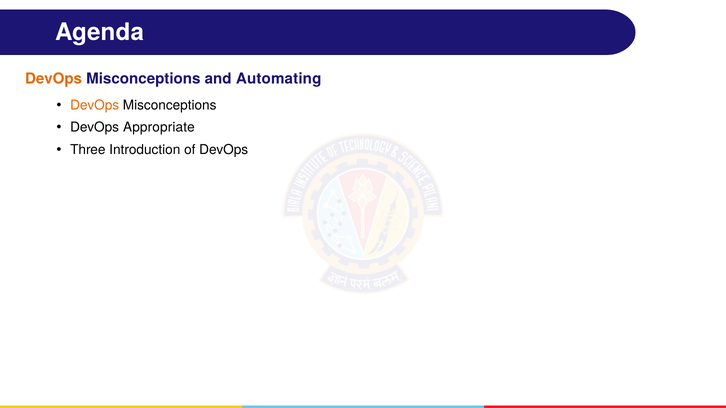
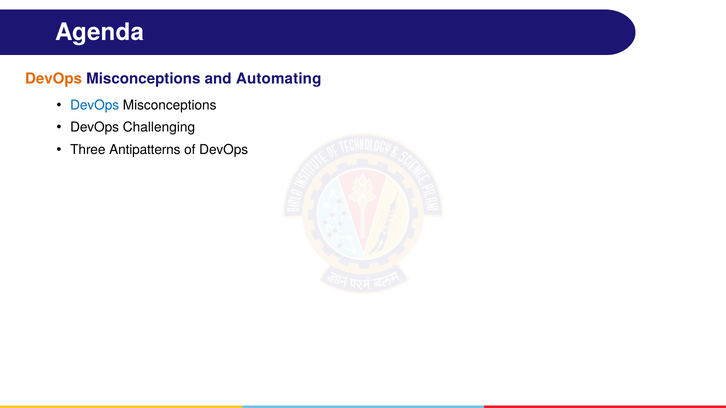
DevOps at (95, 105) colour: orange -> blue
Appropriate: Appropriate -> Challenging
Introduction: Introduction -> Antipatterns
